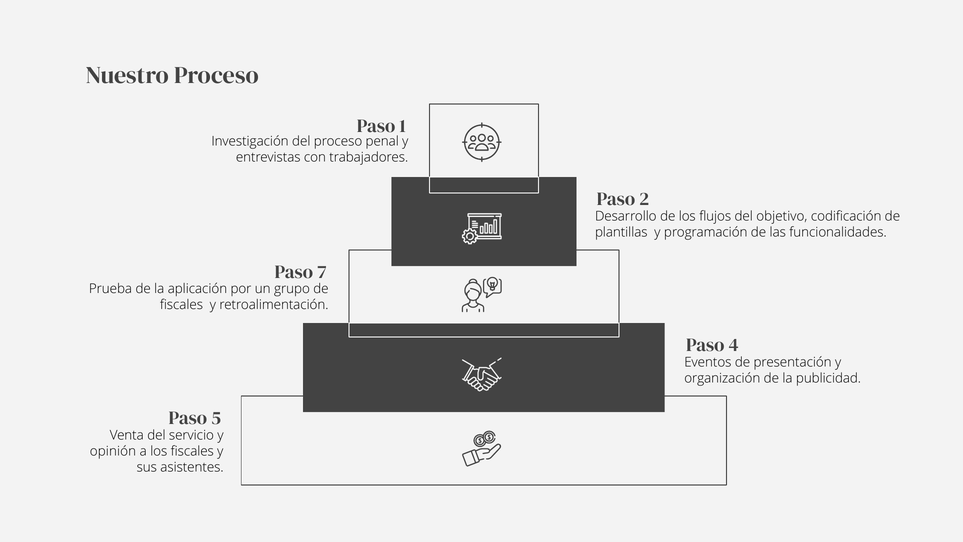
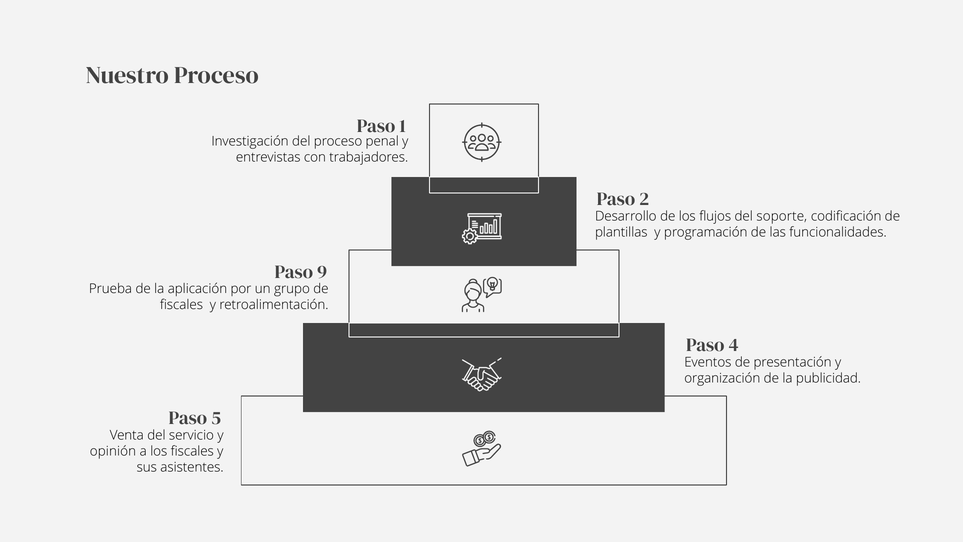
objetivo: objetivo -> soporte
7: 7 -> 9
